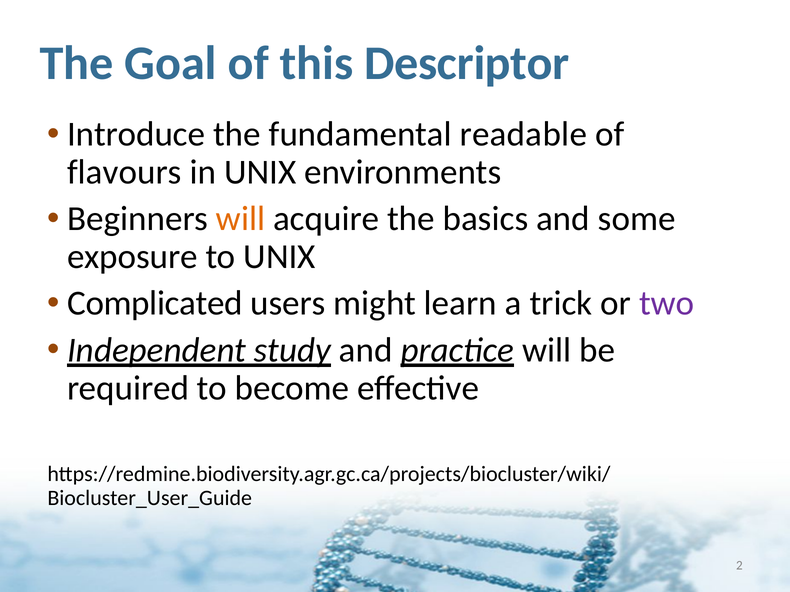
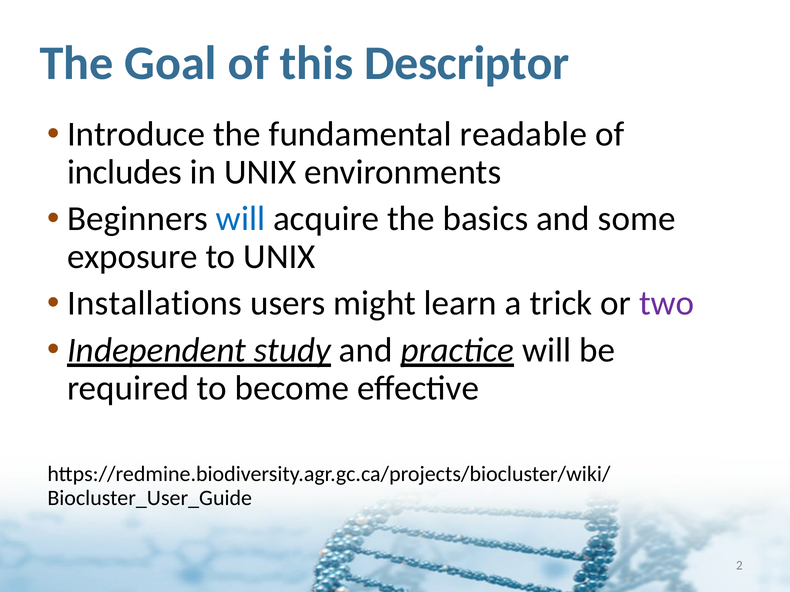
flavours: flavours -> includes
will at (241, 219) colour: orange -> blue
Complicated: Complicated -> Installations
